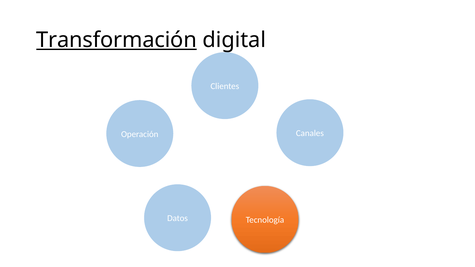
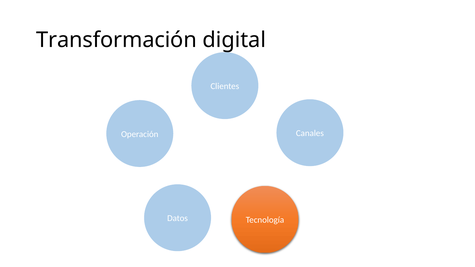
Transformación underline: present -> none
